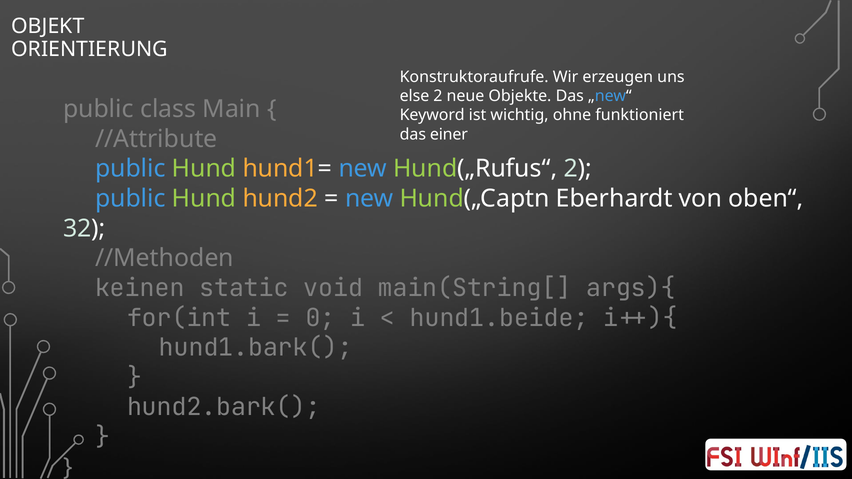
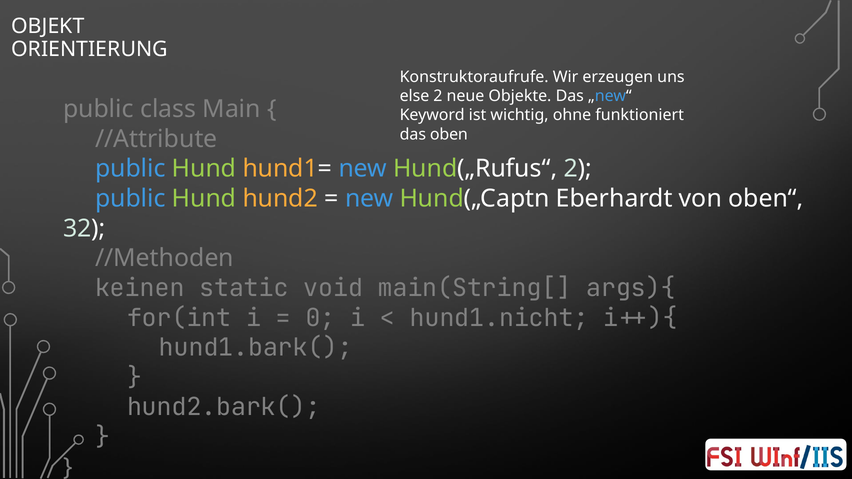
einer: einer -> oben
hund1.beide: hund1.beide -> hund1.nicht
